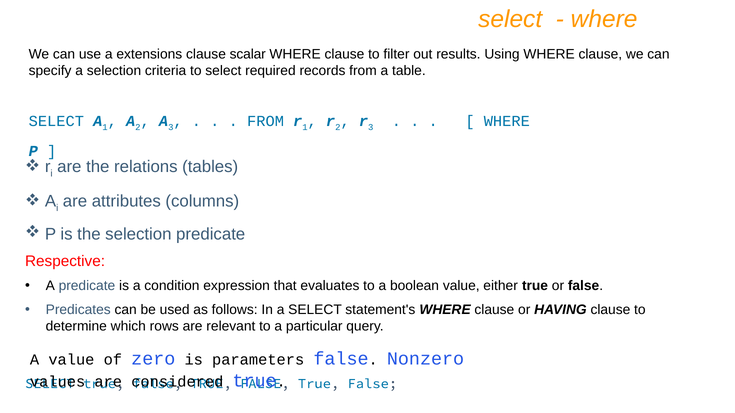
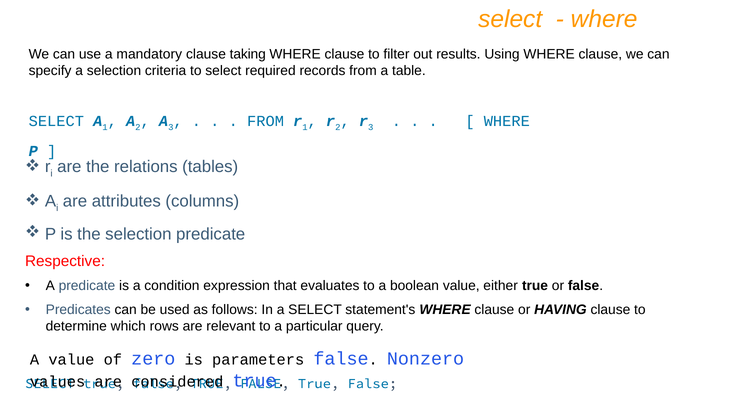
extensions: extensions -> mandatory
scalar: scalar -> taking
